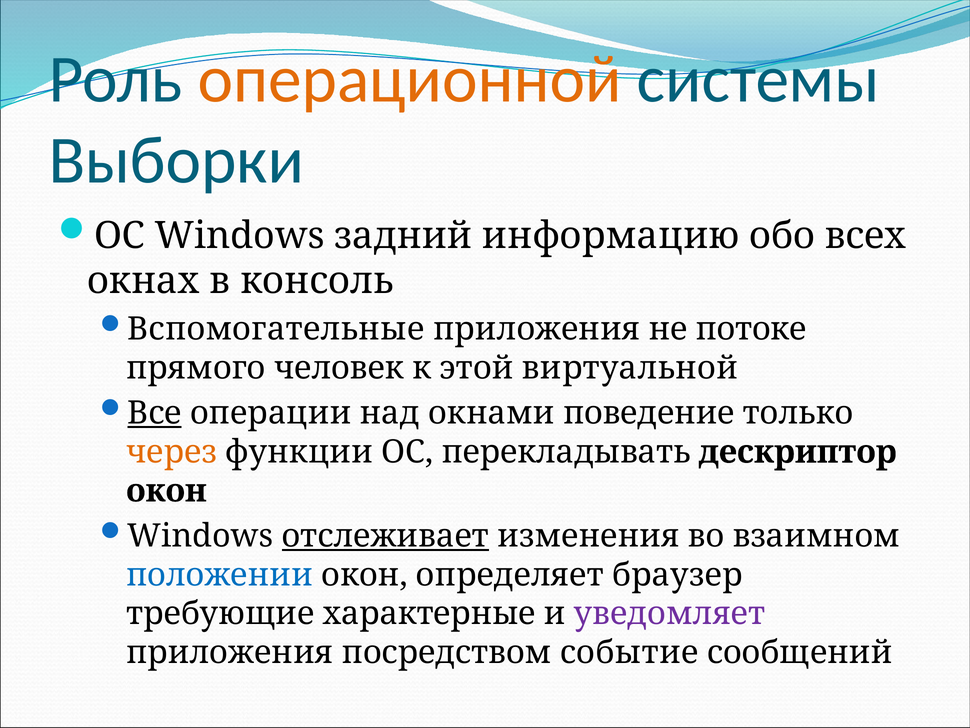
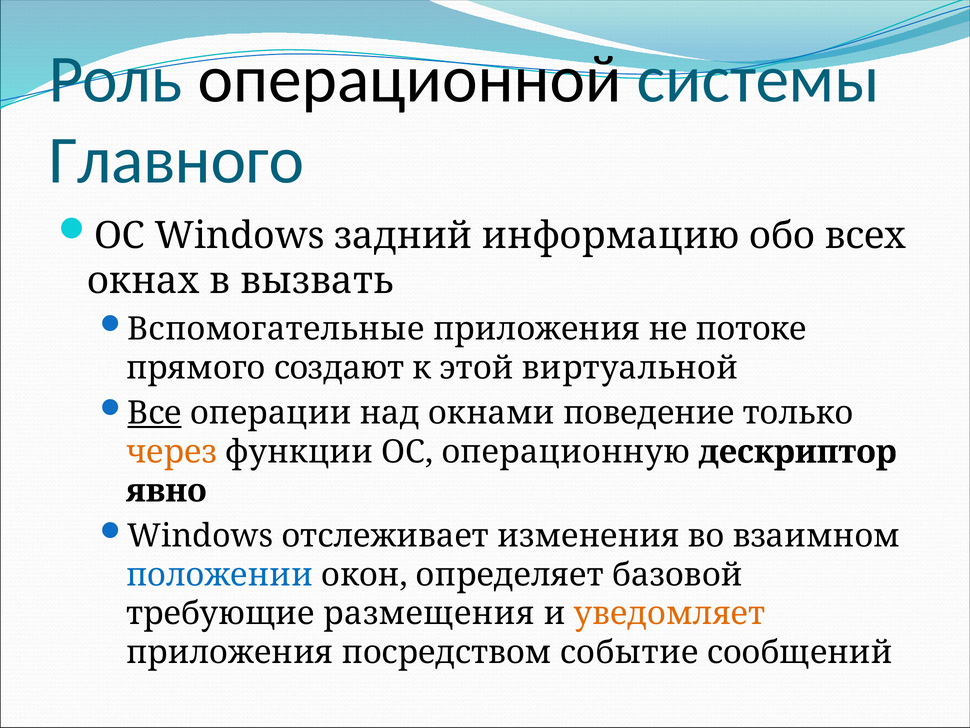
операционной colour: orange -> black
Выборки: Выборки -> Главного
консоль: консоль -> вызвать
человек: человек -> создают
перекладывать: перекладывать -> операционную
окон at (166, 490): окон -> явно
отслеживает underline: present -> none
браузер: браузер -> базовой
характерные: характерные -> размещения
уведомляет colour: purple -> orange
